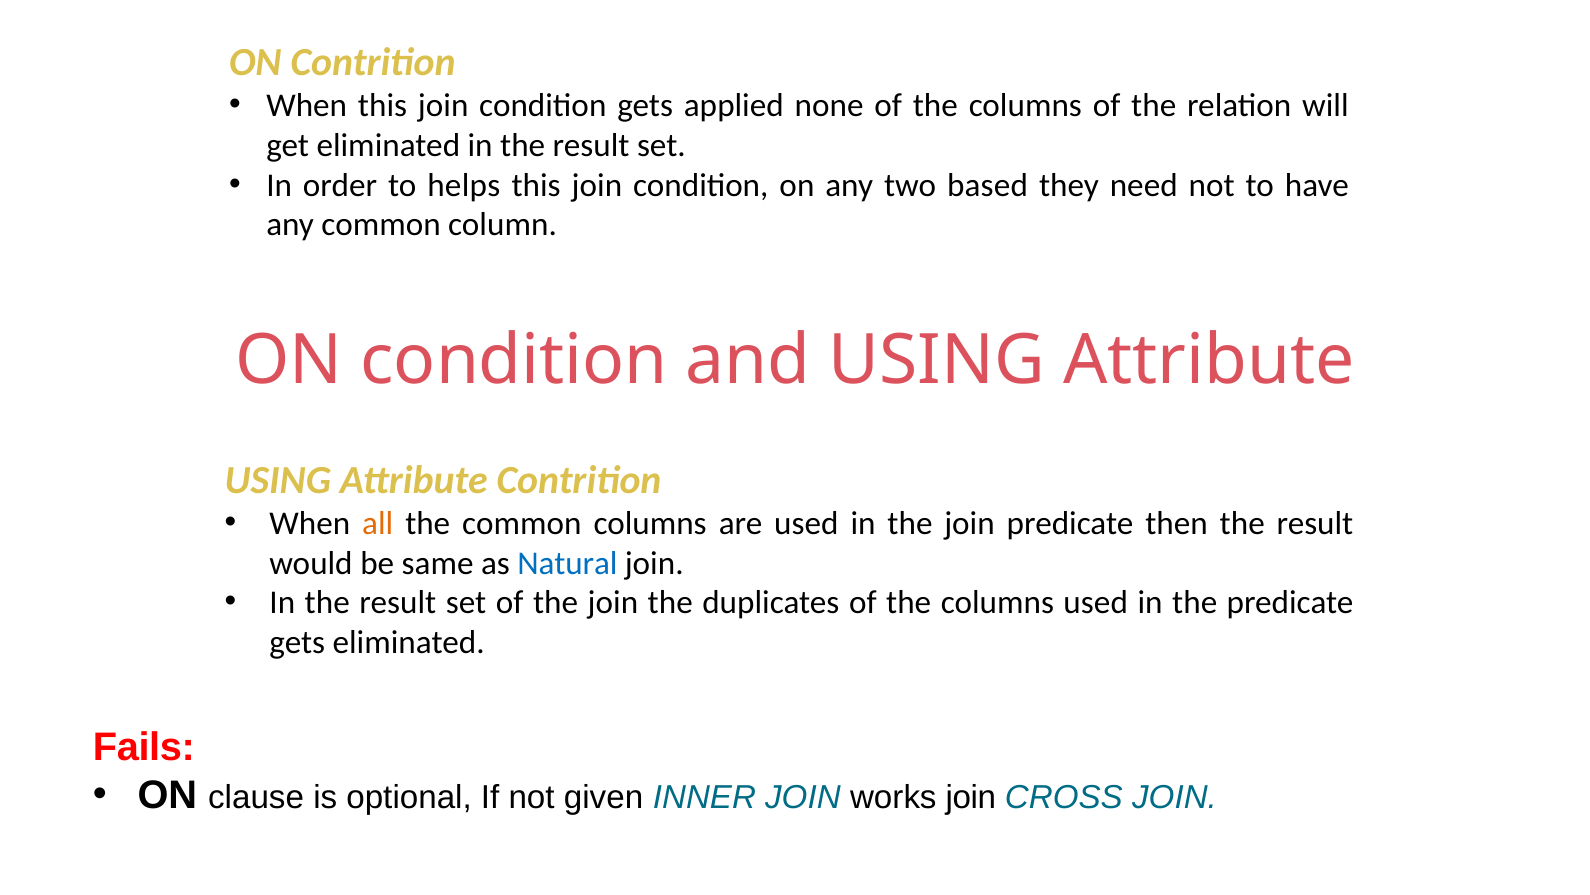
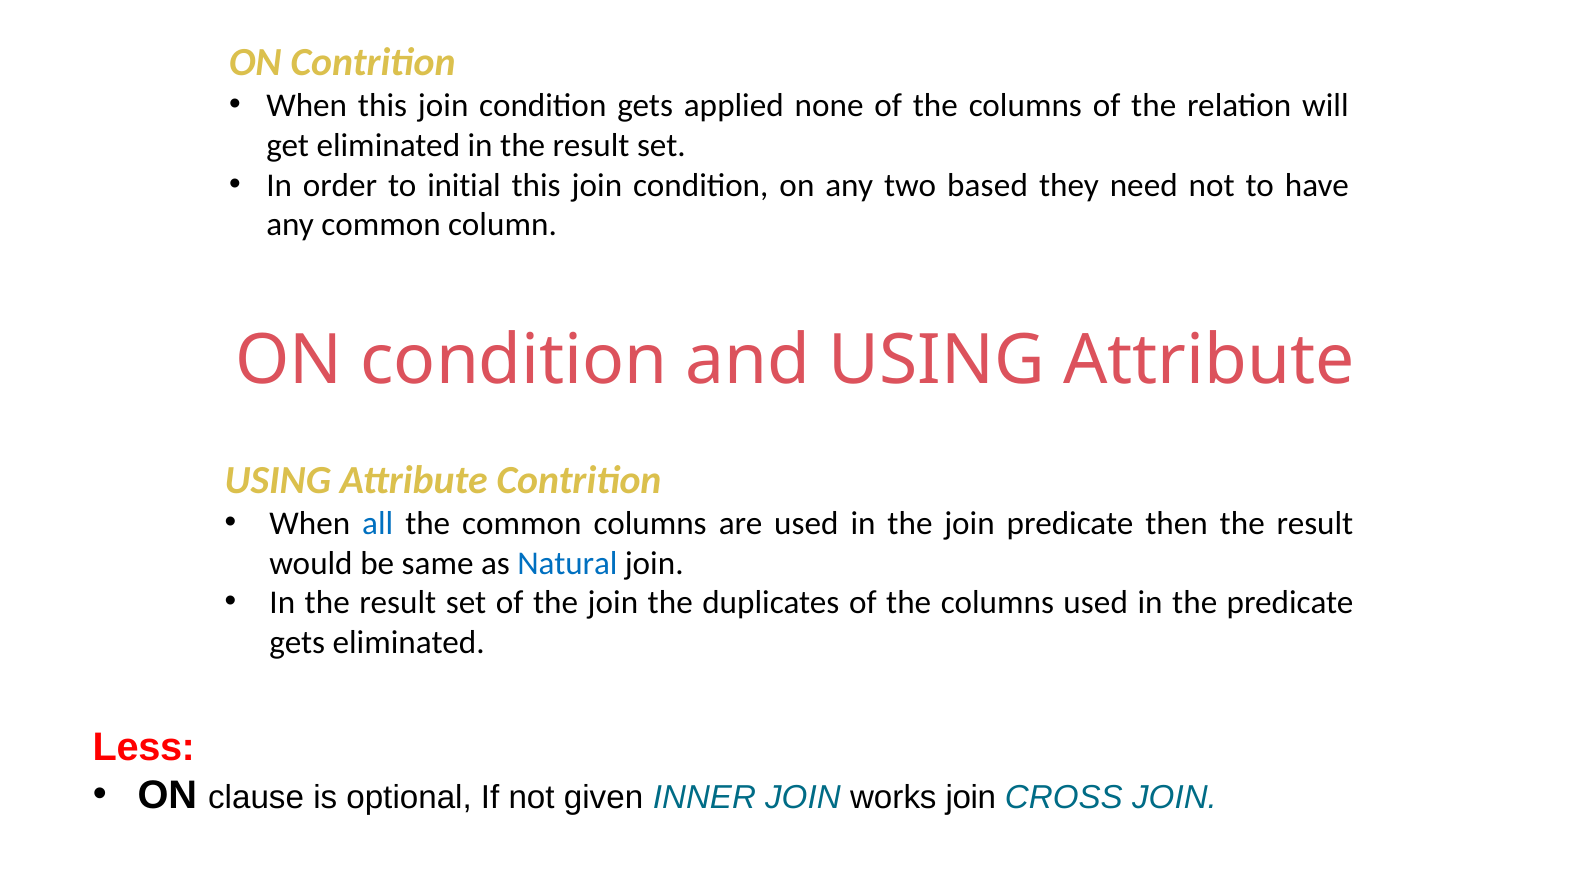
helps: helps -> initial
all colour: orange -> blue
Fails: Fails -> Less
